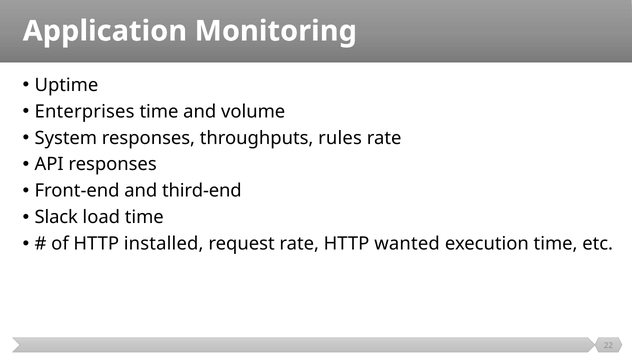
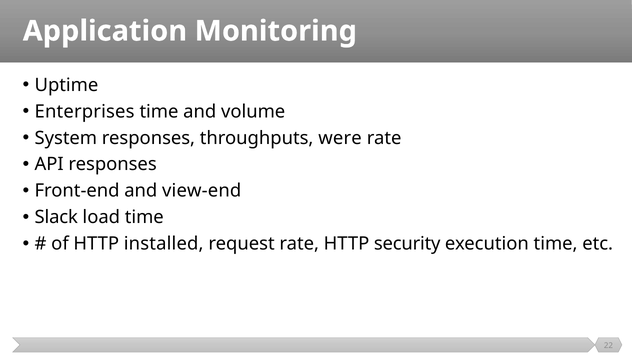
rules: rules -> were
third-end: third-end -> view-end
wanted: wanted -> security
